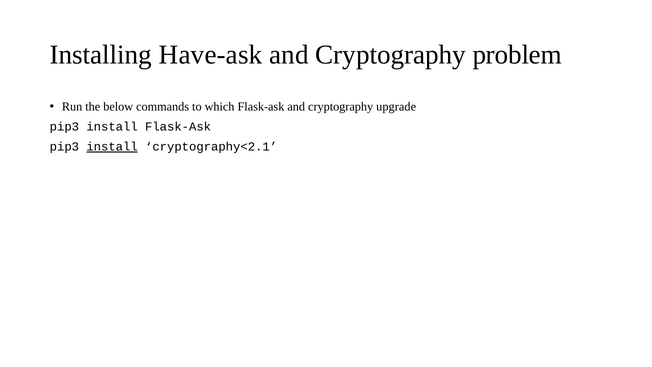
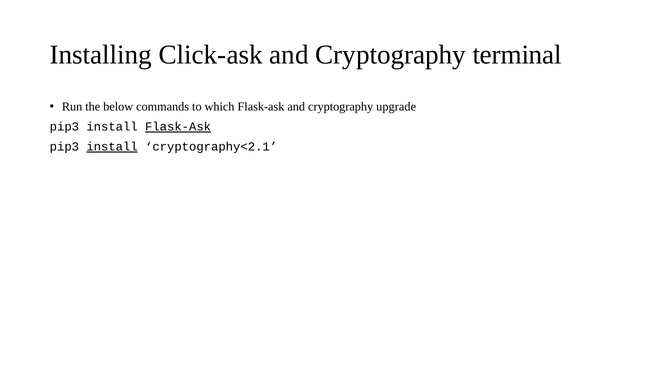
Have-ask: Have-ask -> Click-ask
problem: problem -> terminal
Flask-Ask at (178, 127) underline: none -> present
